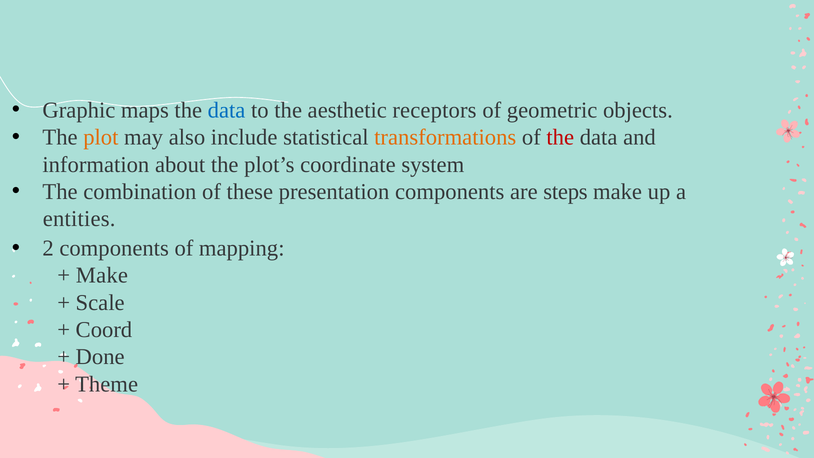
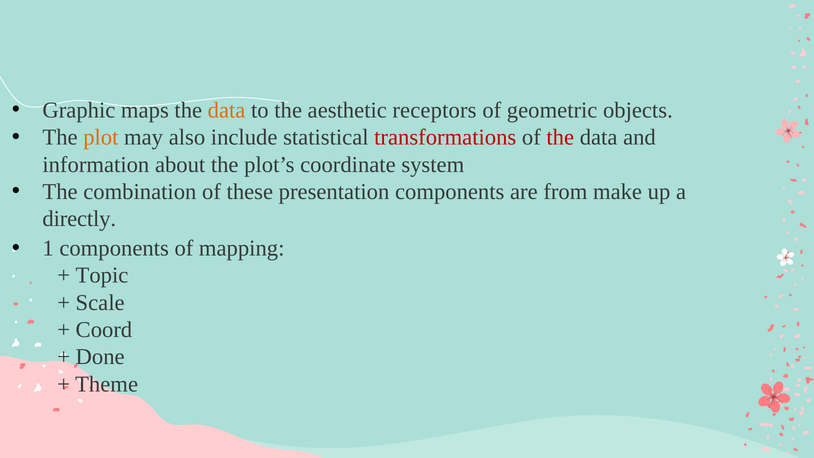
data at (227, 110) colour: blue -> orange
transformations colour: orange -> red
steps: steps -> from
entities: entities -> directly
2: 2 -> 1
Make at (102, 275): Make -> Topic
